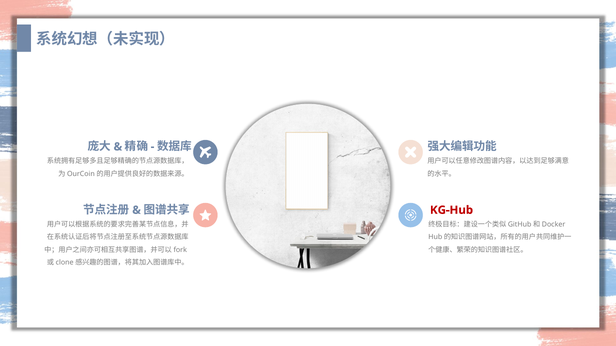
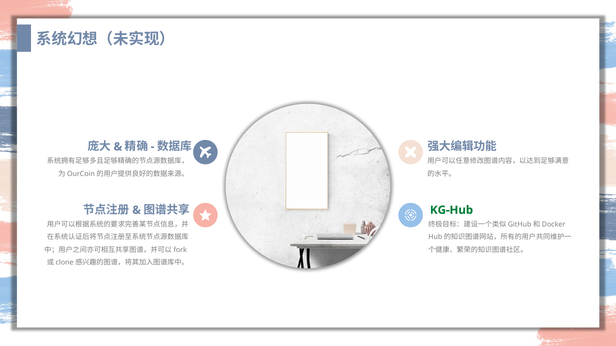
KG-Hub colour: red -> green
